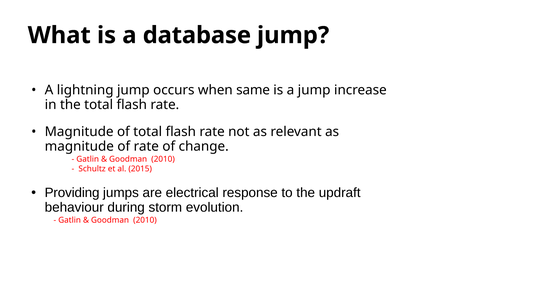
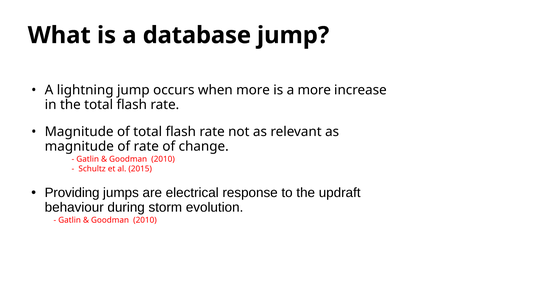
when same: same -> more
a jump: jump -> more
